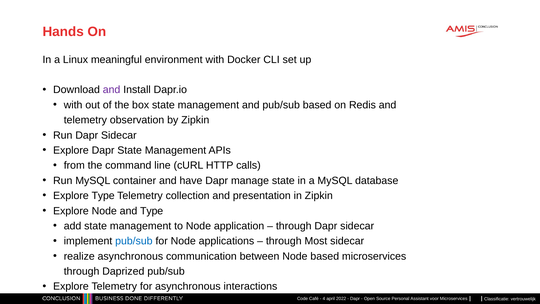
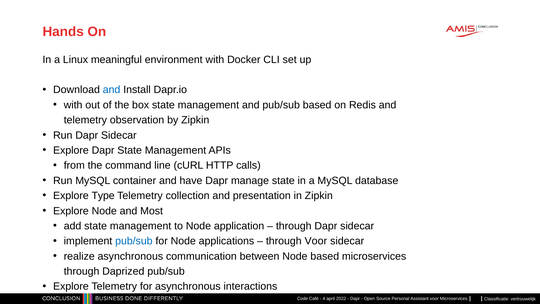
and at (112, 90) colour: purple -> blue
and Type: Type -> Most
through Most: Most -> Voor
